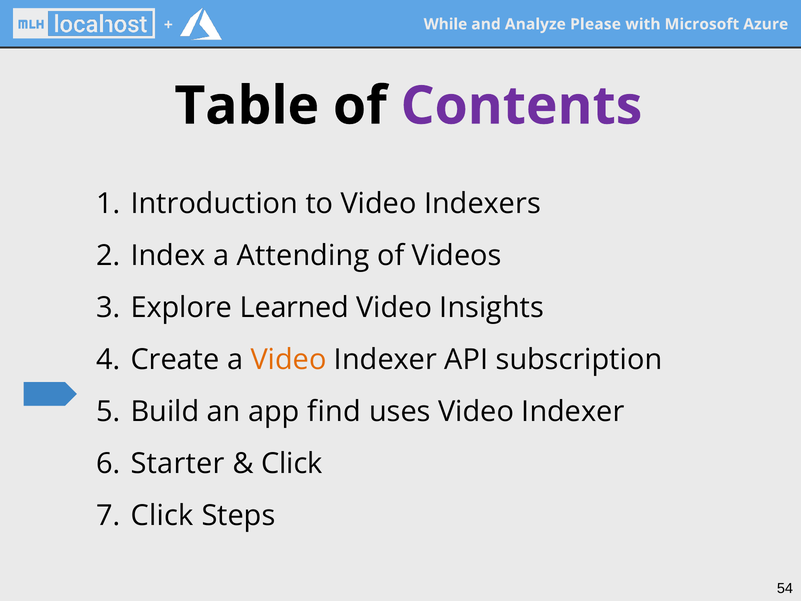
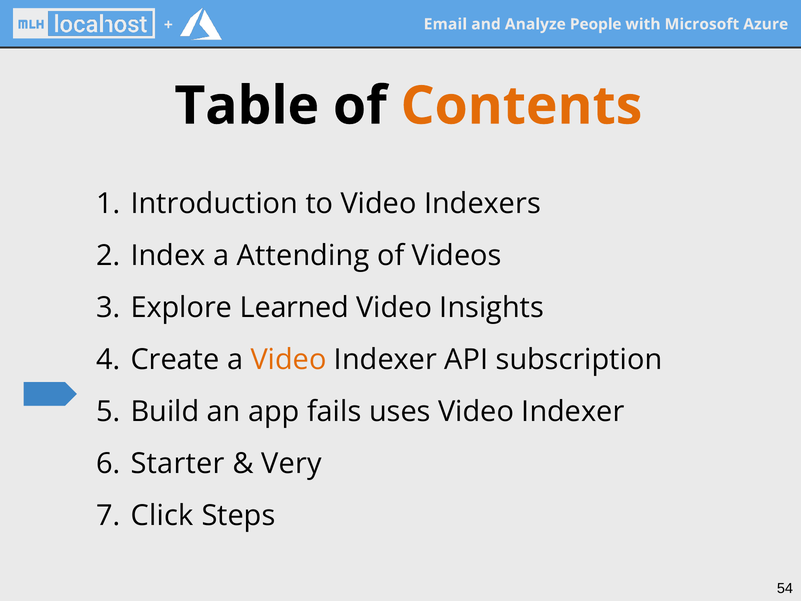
While: While -> Email
Please: Please -> People
Contents colour: purple -> orange
find: find -> fails
Click at (292, 464): Click -> Very
